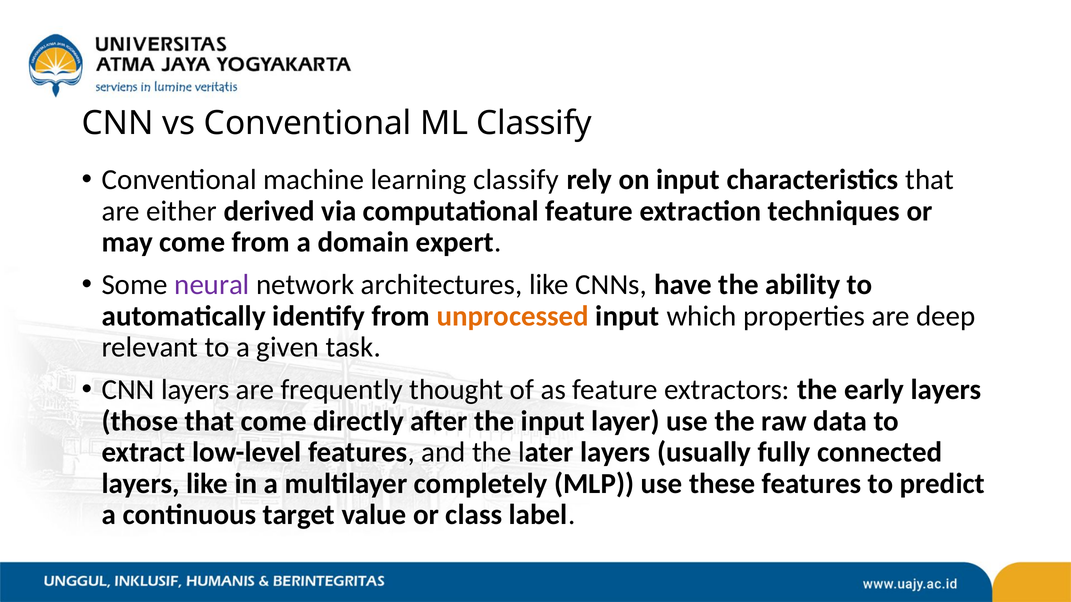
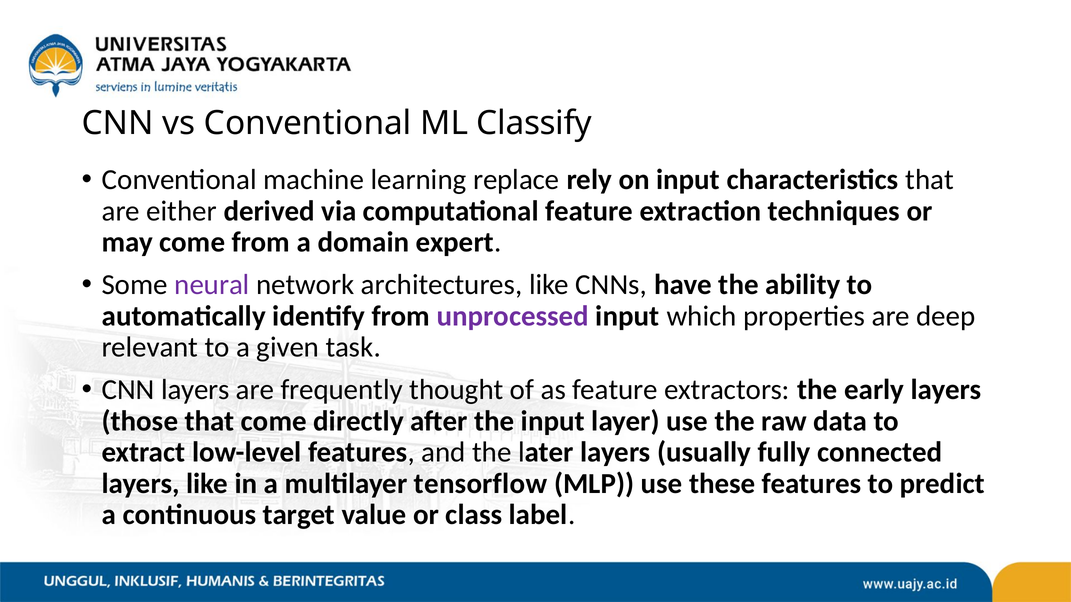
learning classify: classify -> replace
unprocessed colour: orange -> purple
completely: completely -> tensorflow
